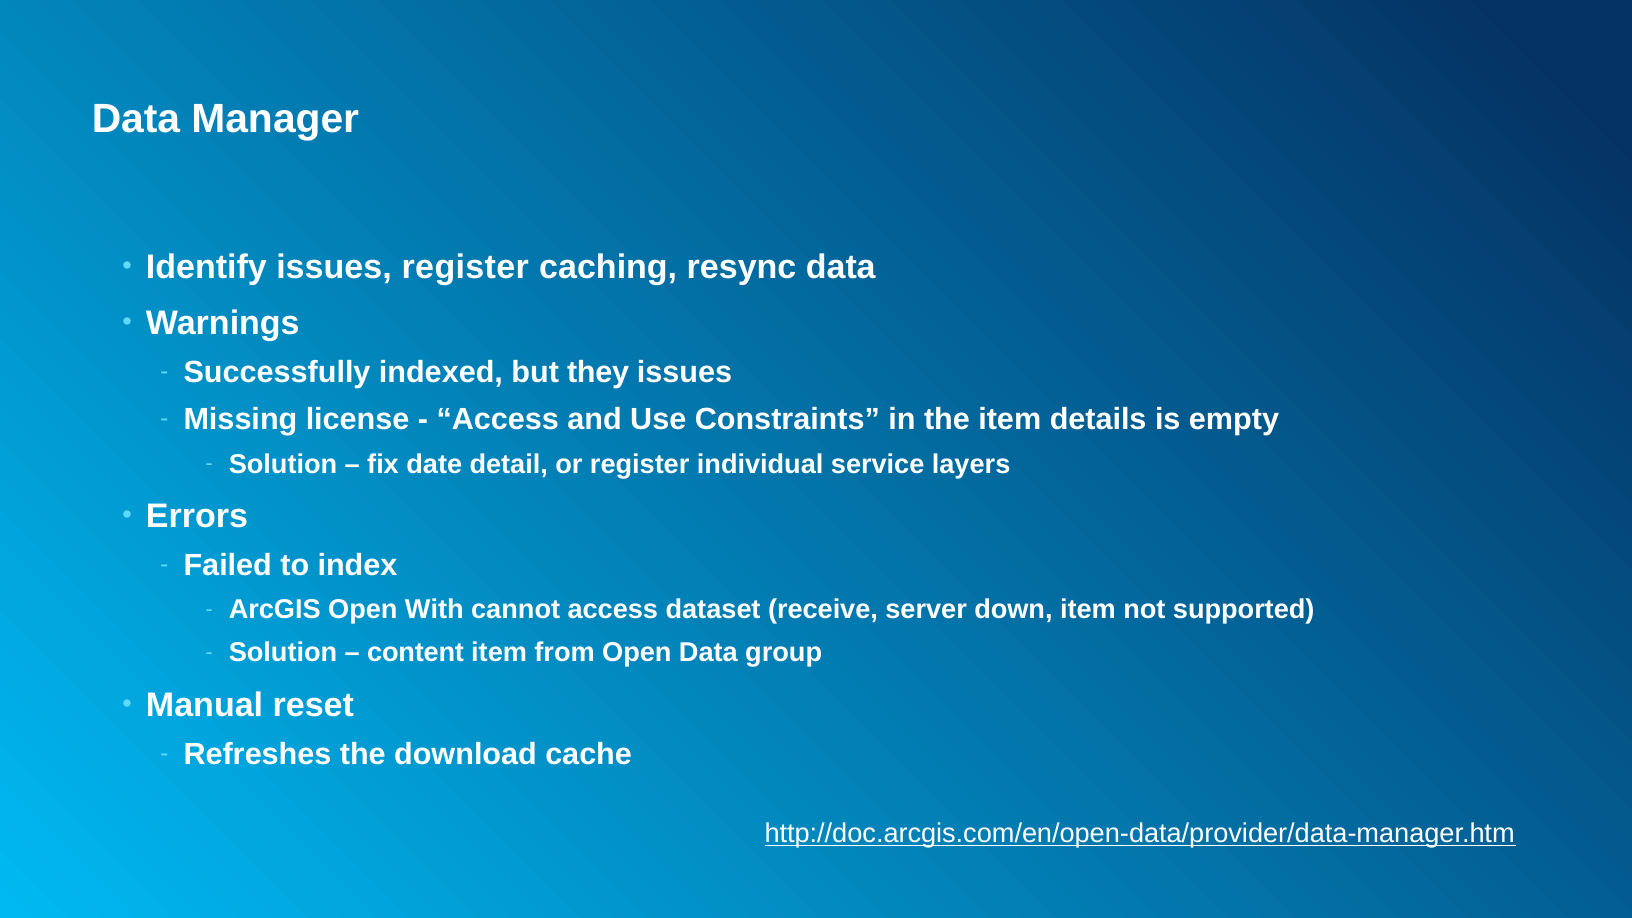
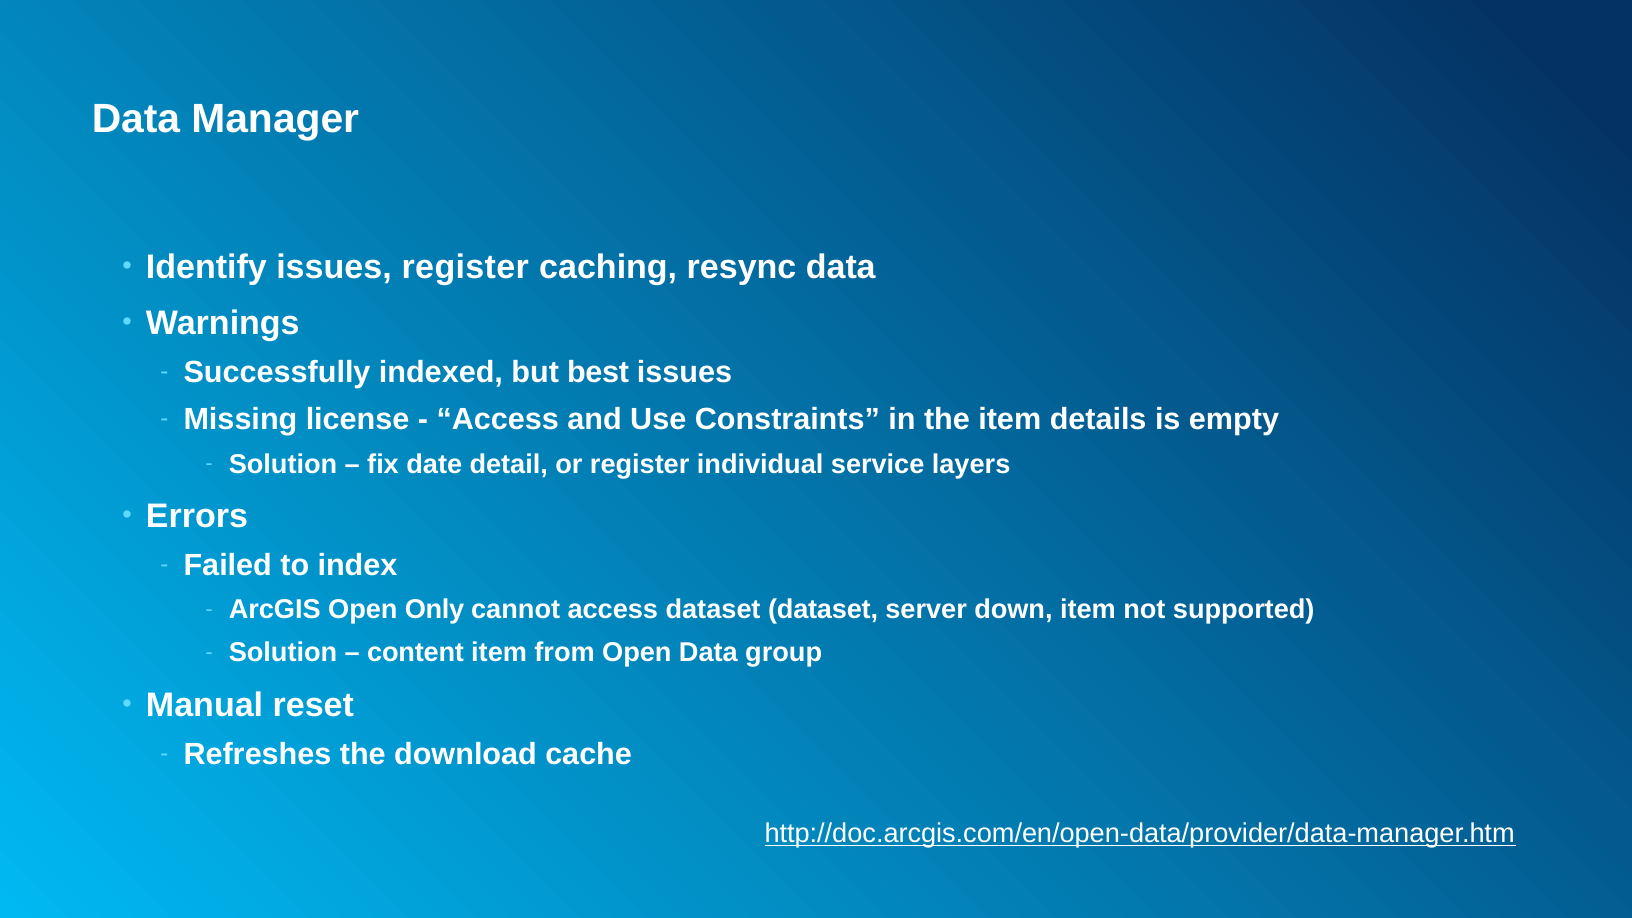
they: they -> best
With: With -> Only
dataset receive: receive -> dataset
